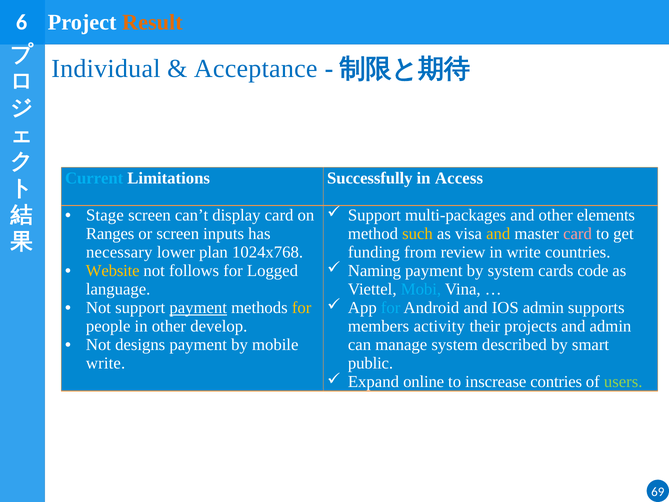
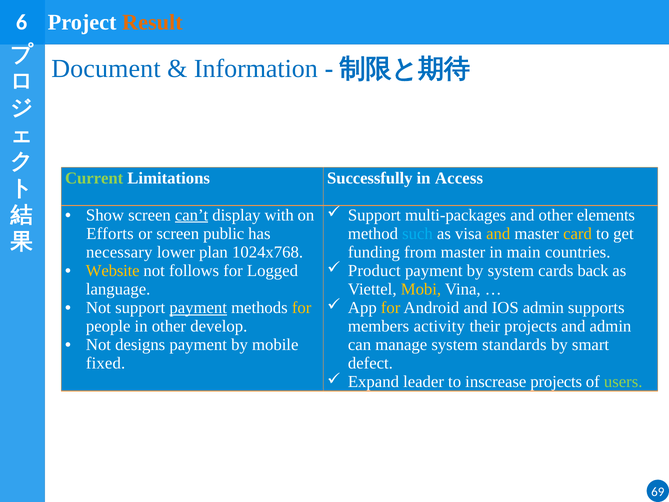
Individual: Individual -> Document
Acceptance: Acceptance -> Information
Current colour: light blue -> light green
Stage: Stage -> Show
can’t underline: none -> present
display card: card -> with
Ranges: Ranges -> Efforts
inputs: inputs -> public
such colour: yellow -> light blue
card at (578, 233) colour: pink -> yellow
from review: review -> master
in write: write -> main
Naming: Naming -> Product
code: code -> back
Mobi colour: light blue -> yellow
for at (391, 307) colour: light blue -> yellow
described: described -> standards
write at (106, 363): write -> fixed
public: public -> defect
online: online -> leader
inscrease contries: contries -> projects
